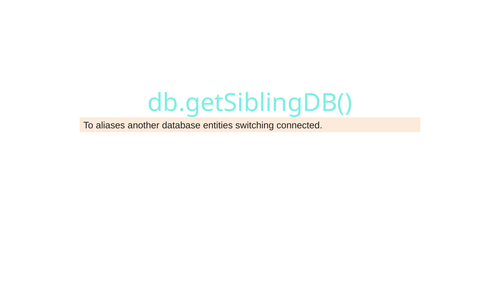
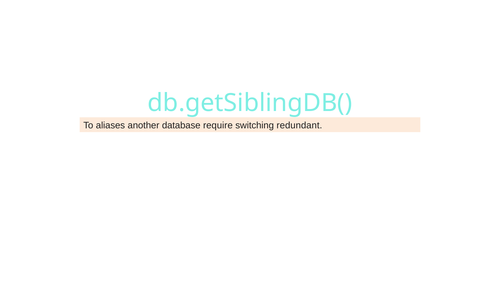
entities: entities -> require
connected: connected -> redundant
